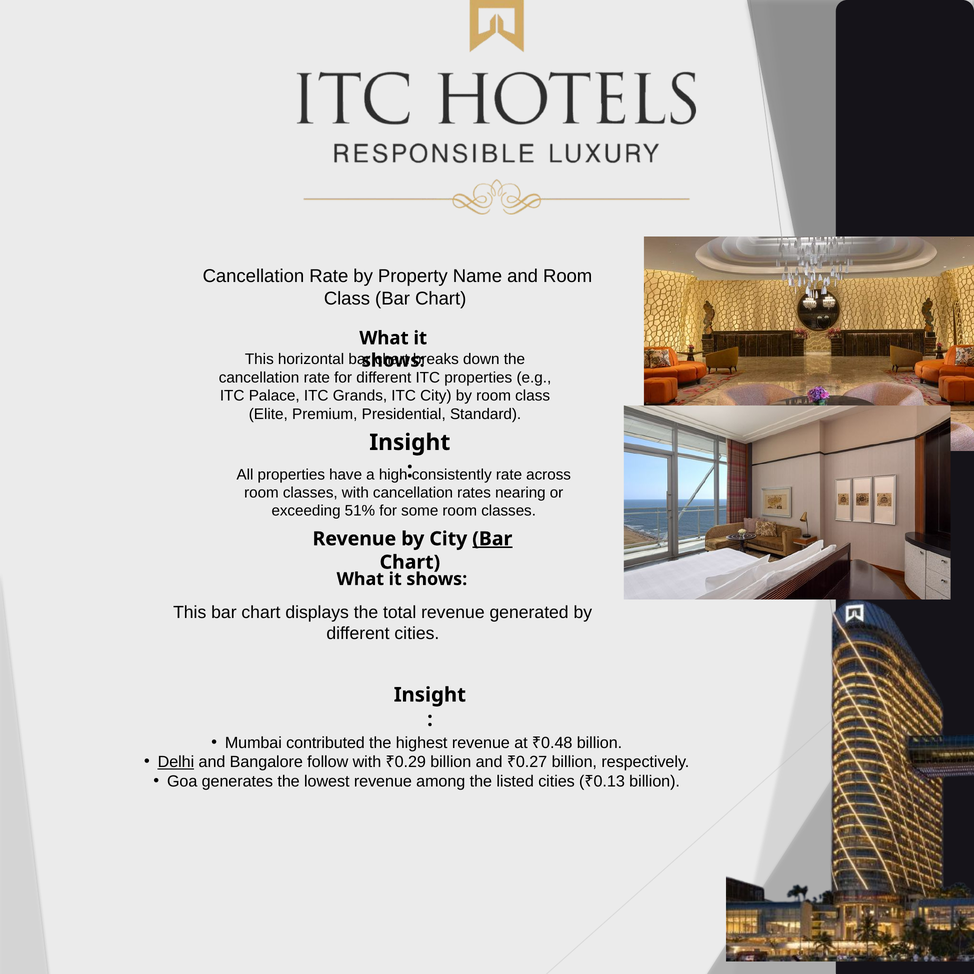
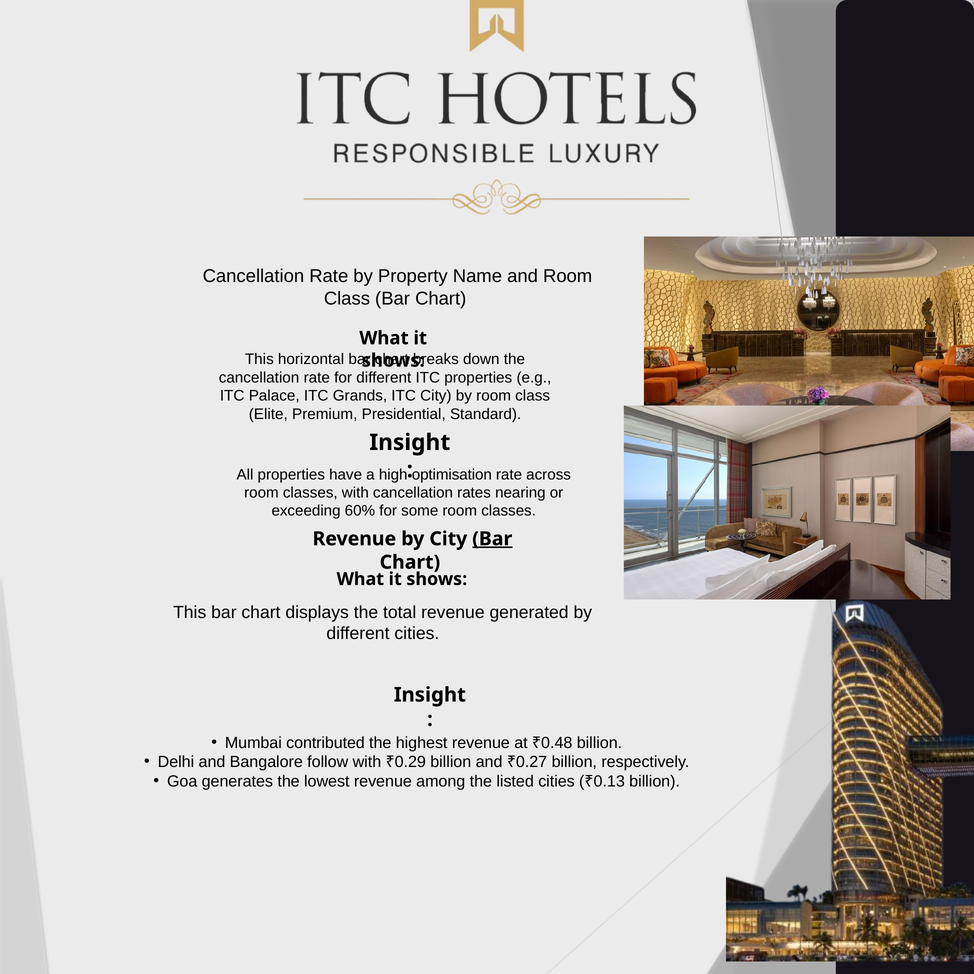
consistently: consistently -> optimisation
51%: 51% -> 60%
Delhi underline: present -> none
